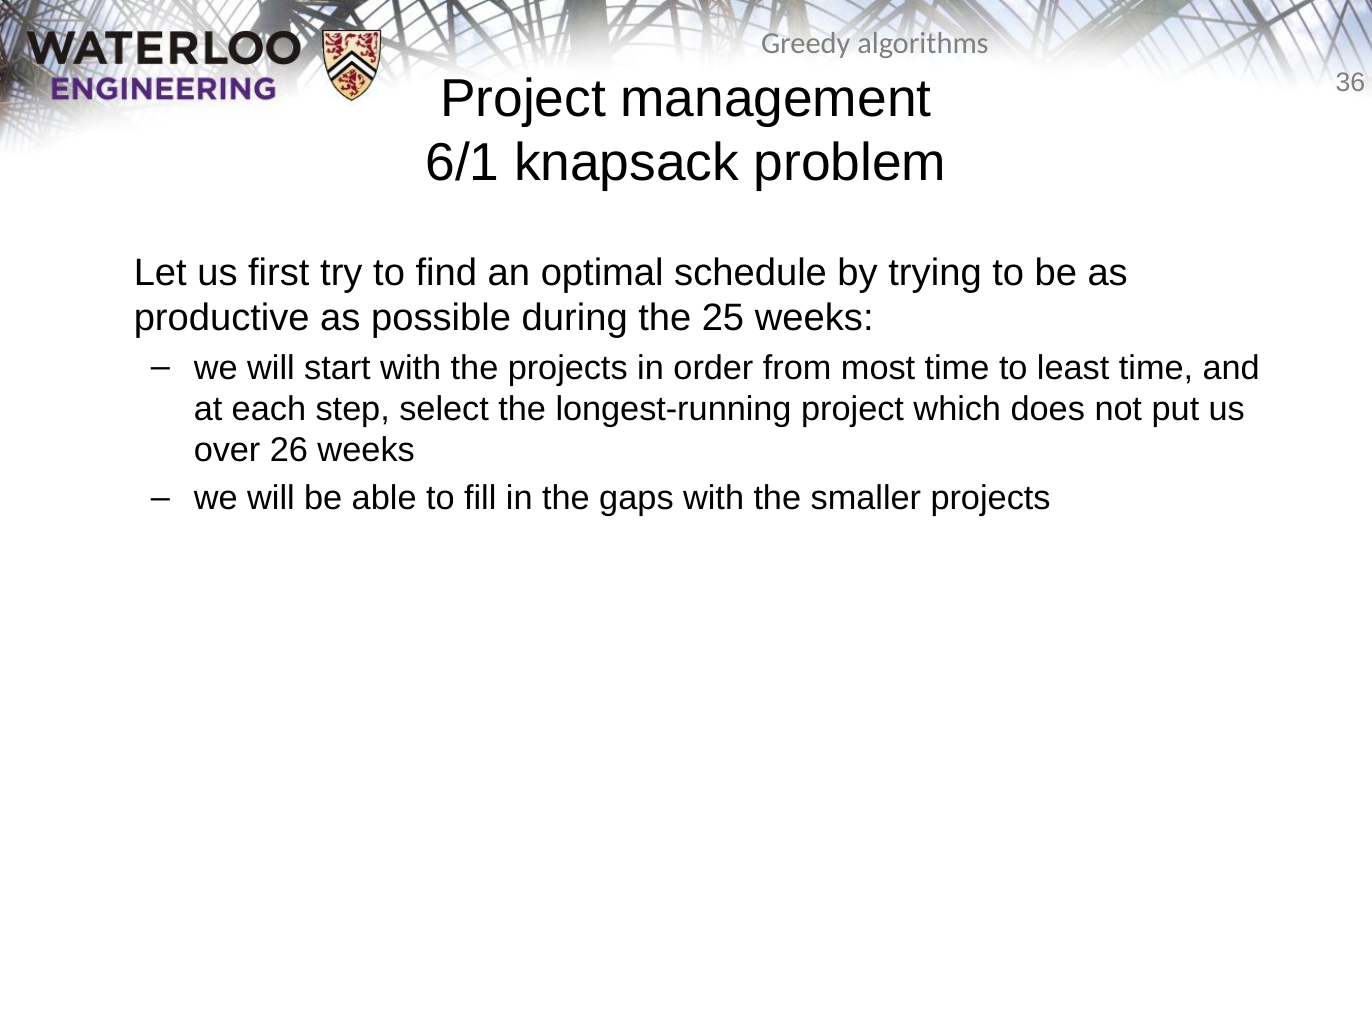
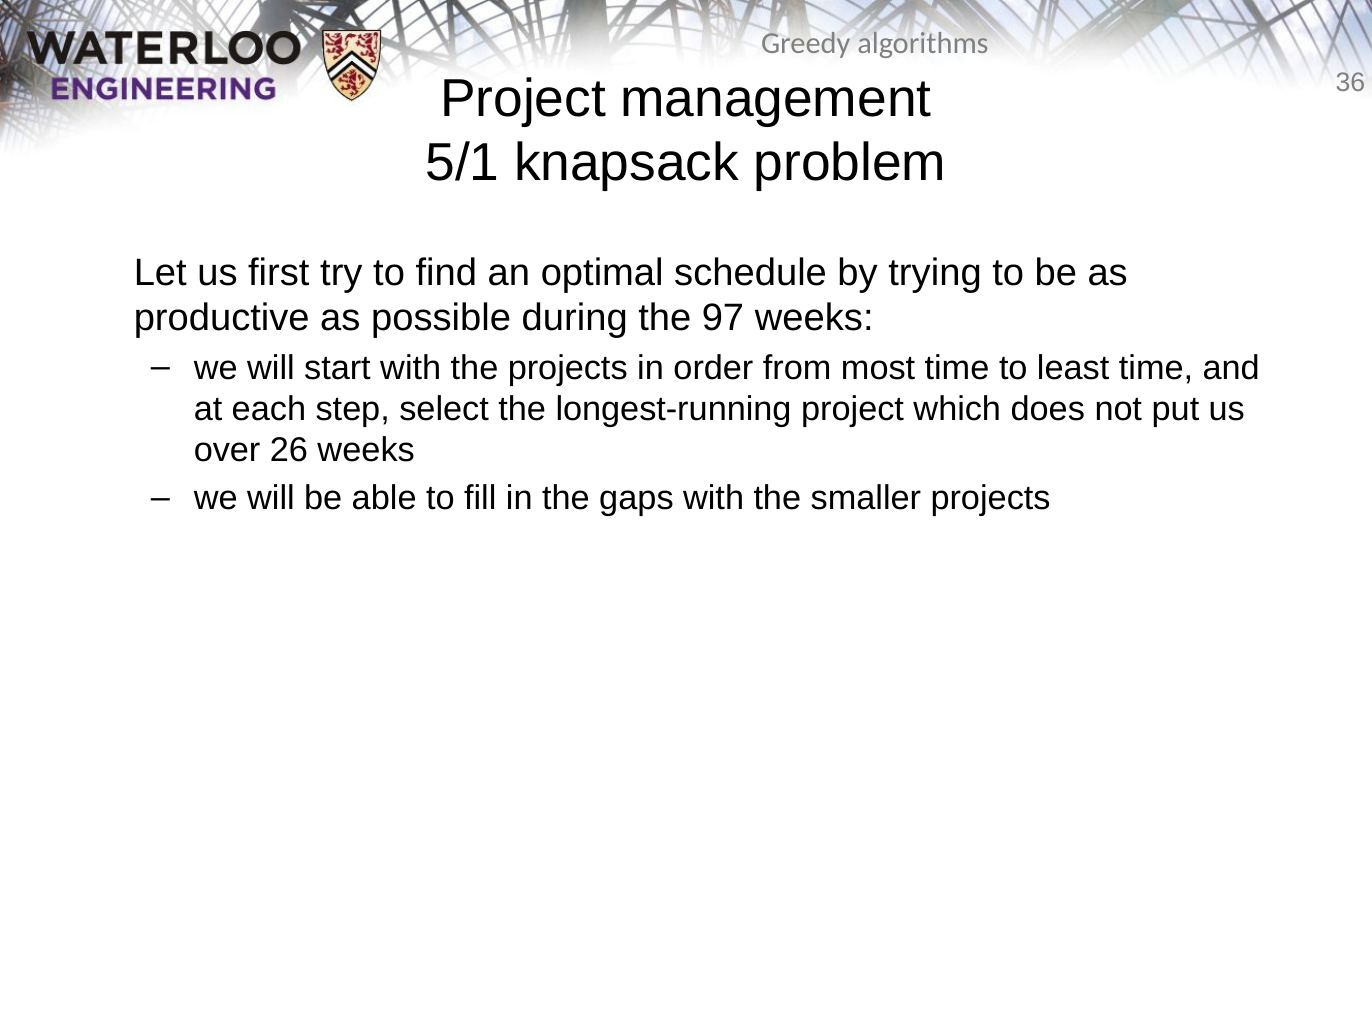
6/1: 6/1 -> 5/1
25: 25 -> 97
